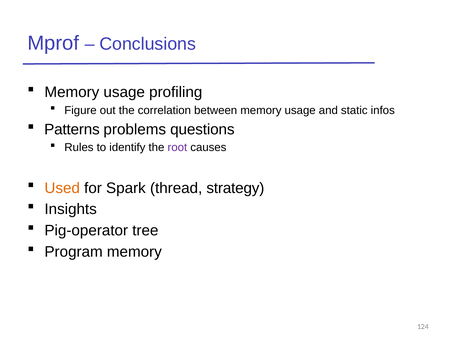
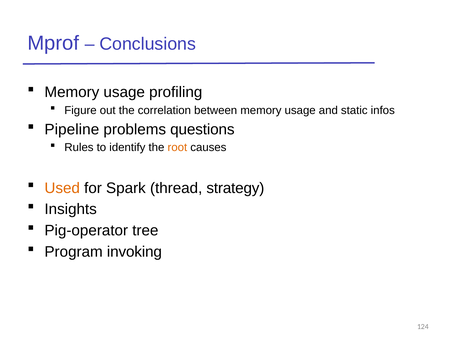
Patterns: Patterns -> Pipeline
root colour: purple -> orange
Program memory: memory -> invoking
